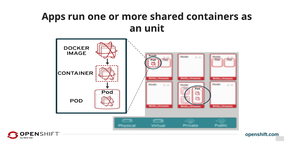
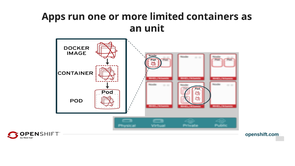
shared: shared -> limited
